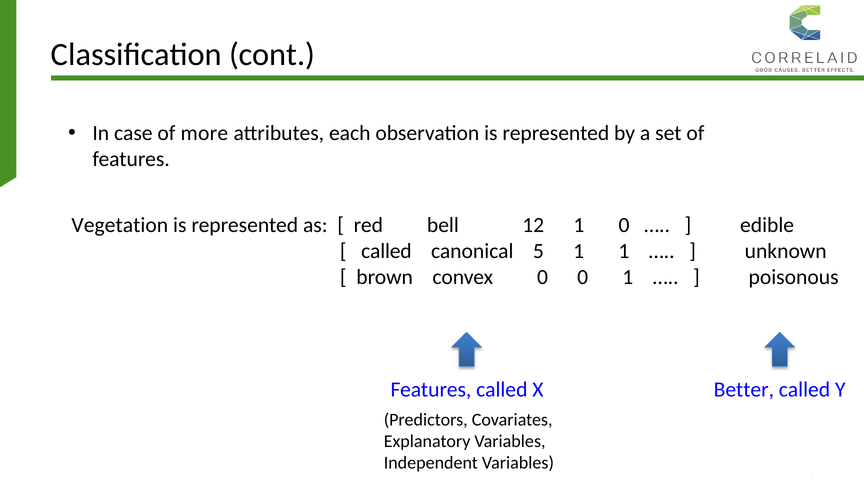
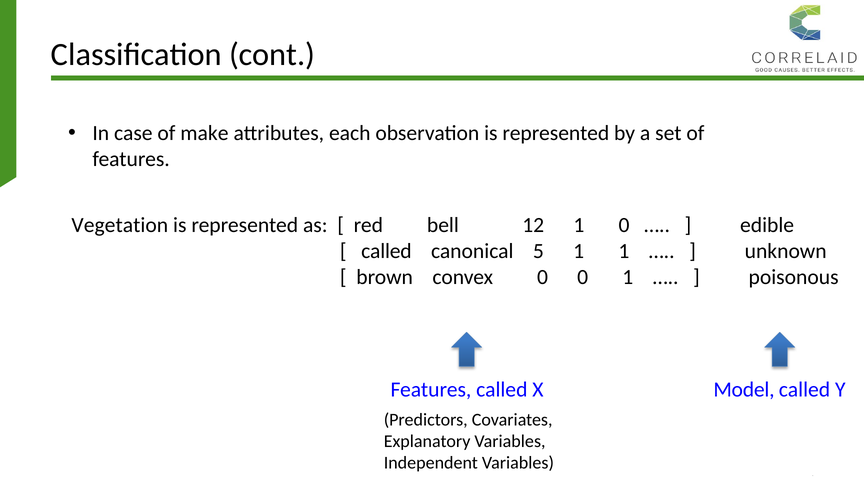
more: more -> make
Better: Better -> Model
